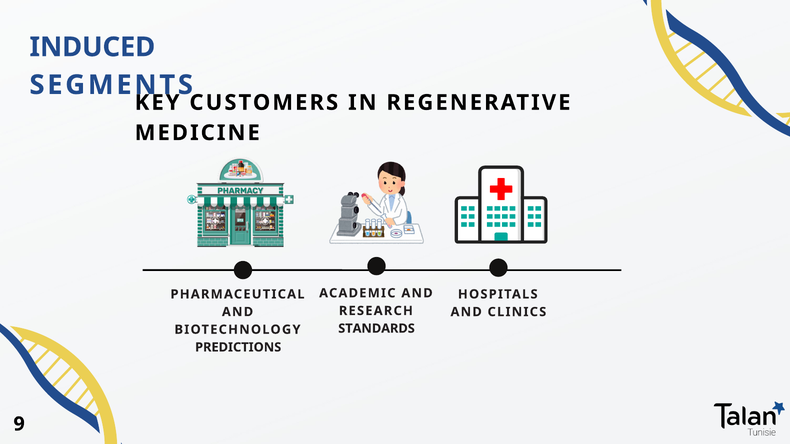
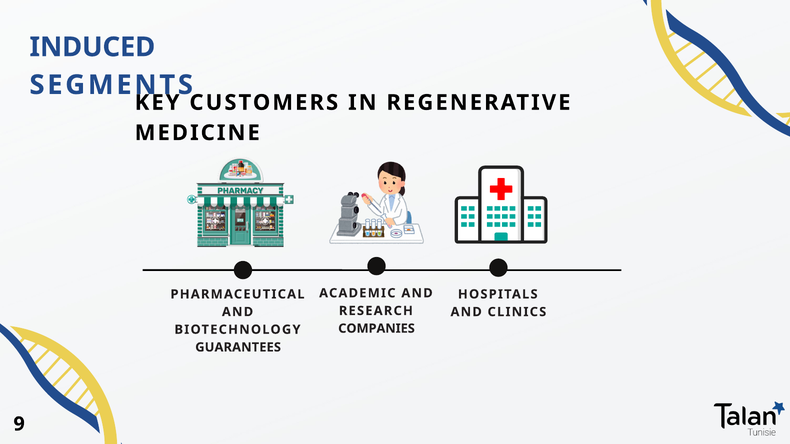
STANDARDS: STANDARDS -> COMPANIES
PREDICTIONS: PREDICTIONS -> GUARANTEES
